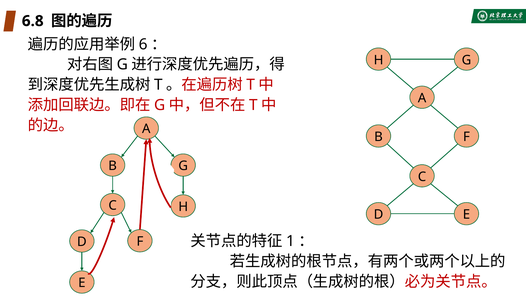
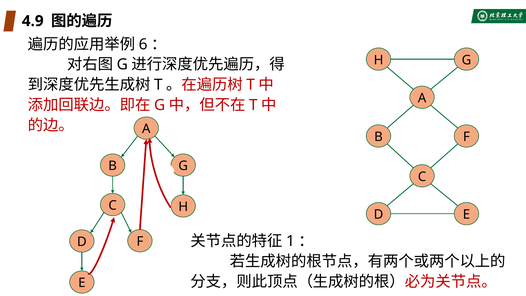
6.8: 6.8 -> 4.9
